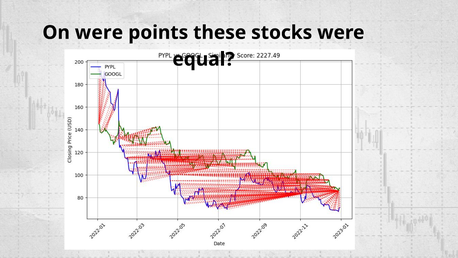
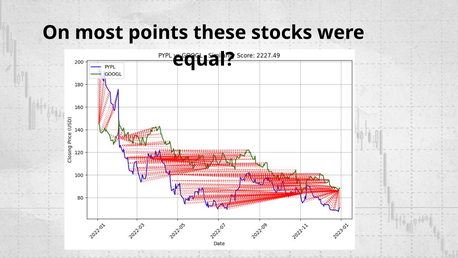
On were: were -> most
